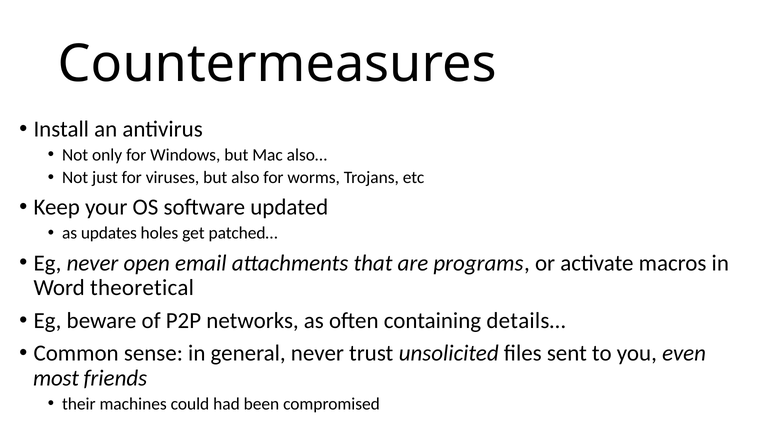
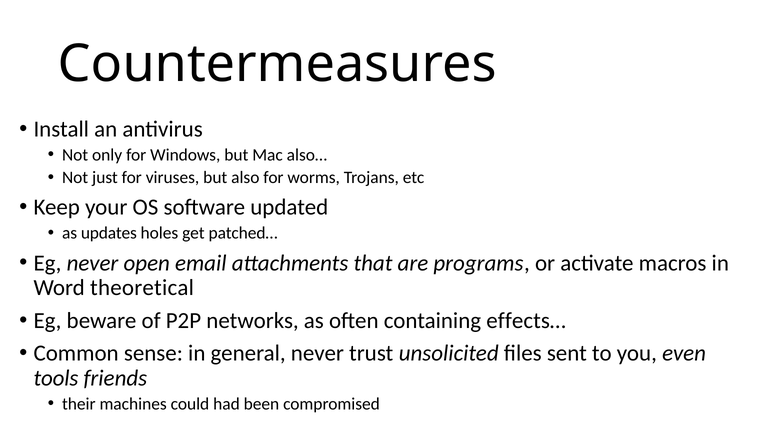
details…: details… -> effects…
most: most -> tools
